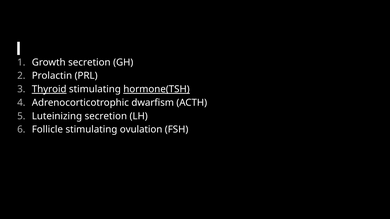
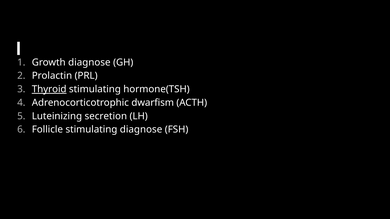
Growth secretion: secretion -> diagnose
hormone(TSH underline: present -> none
stimulating ovulation: ovulation -> diagnose
